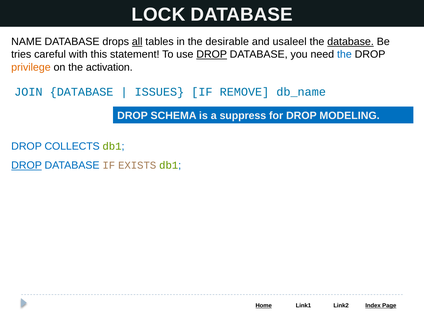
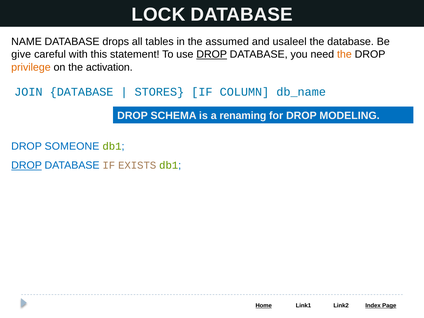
all underline: present -> none
desirable: desirable -> assumed
database at (351, 42) underline: present -> none
tries: tries -> give
the at (344, 54) colour: blue -> orange
ISSUES: ISSUES -> STORES
REMOVE: REMOVE -> COLUMN
suppress: suppress -> renaming
COLLECTS: COLLECTS -> SOMEONE
